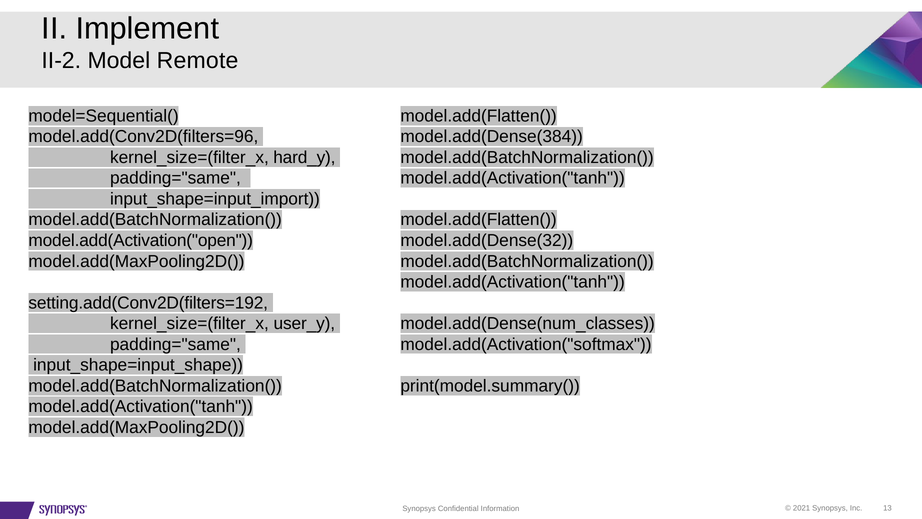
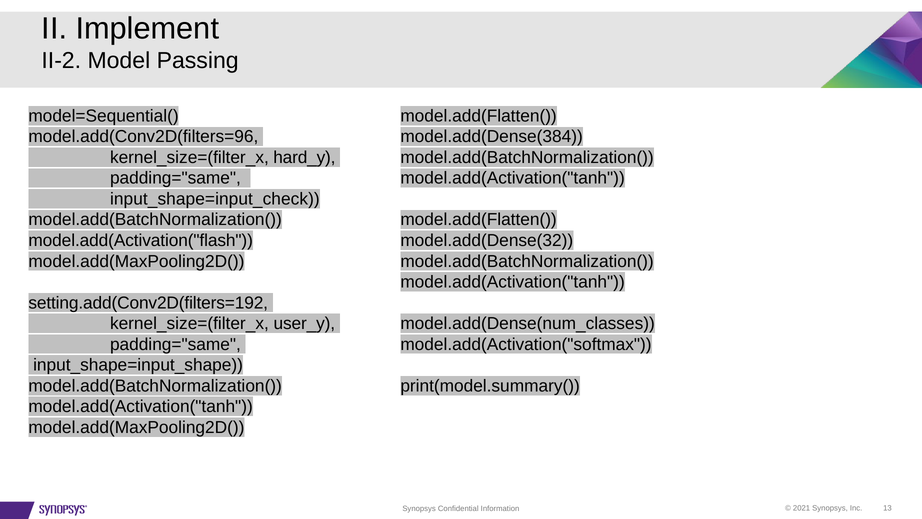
Remote: Remote -> Passing
input_shape=input_import: input_shape=input_import -> input_shape=input_check
model.add(Activation("open: model.add(Activation("open -> model.add(Activation("flash
